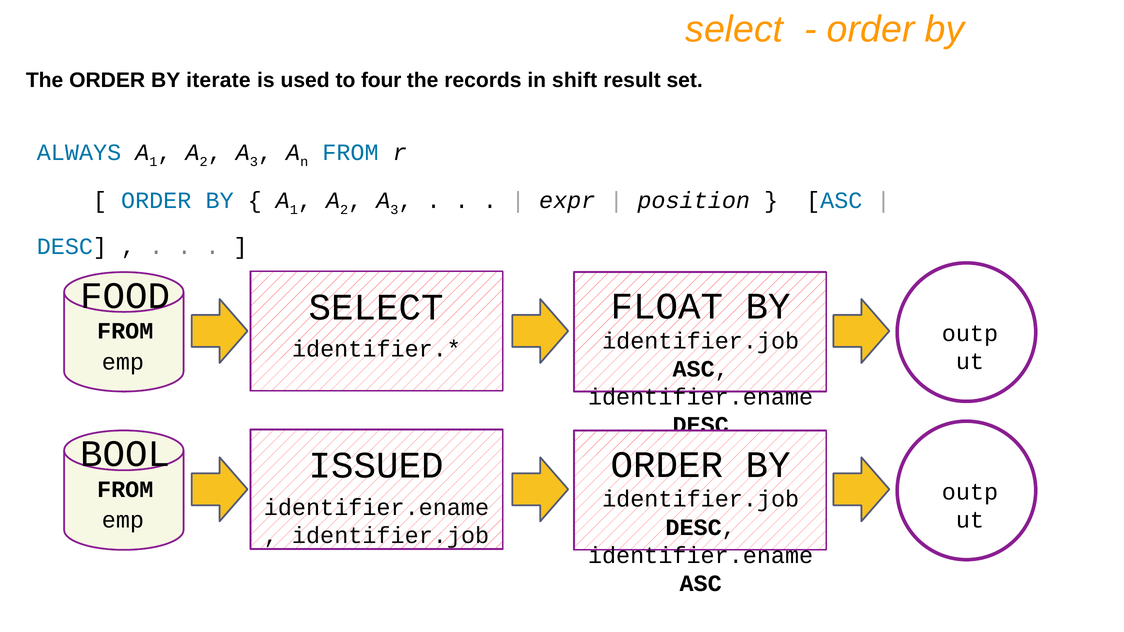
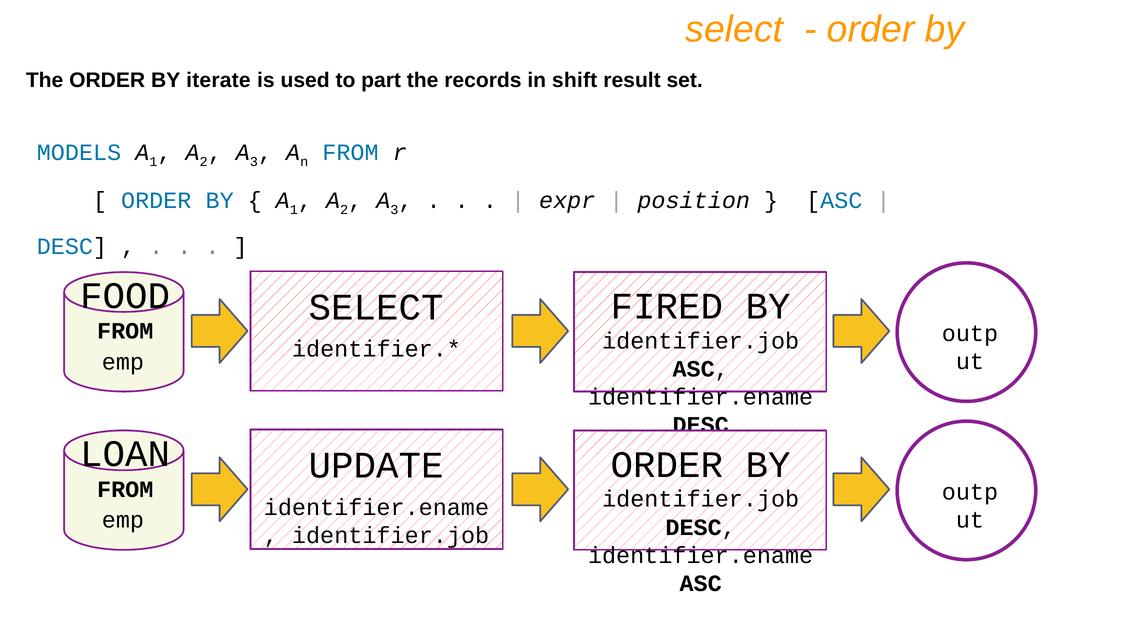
four: four -> part
ALWAYS: ALWAYS -> MODELS
FLOAT: FLOAT -> FIRED
BOOL: BOOL -> LOAN
ISSUED: ISSUED -> UPDATE
